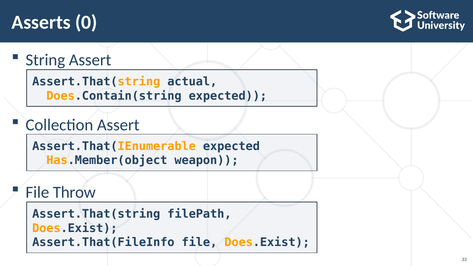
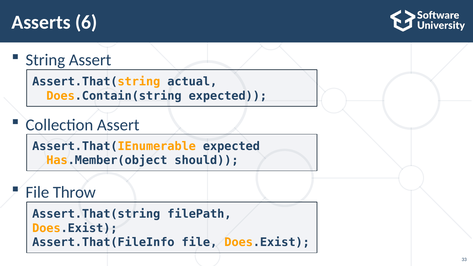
0: 0 -> 6
weapon: weapon -> should
